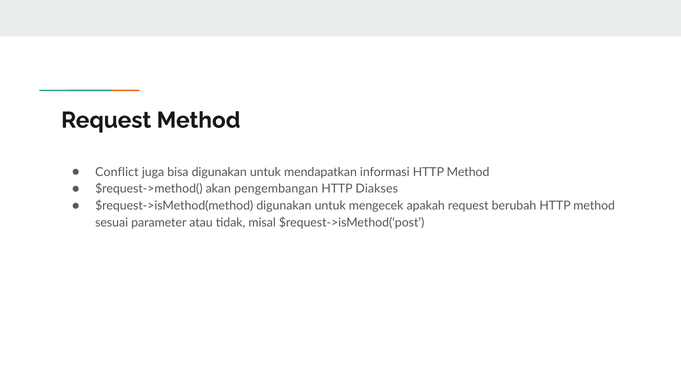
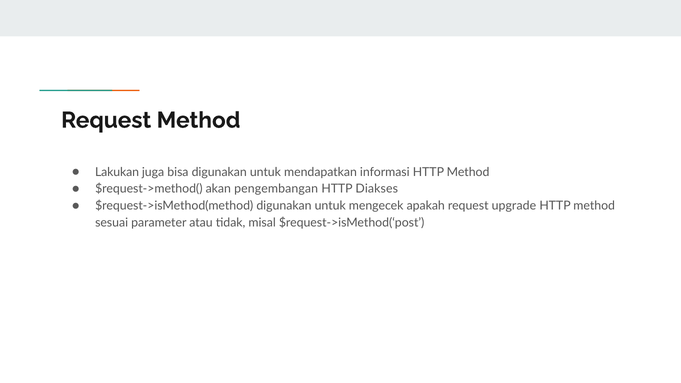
Conflict: Conflict -> Lakukan
berubah: berubah -> upgrade
